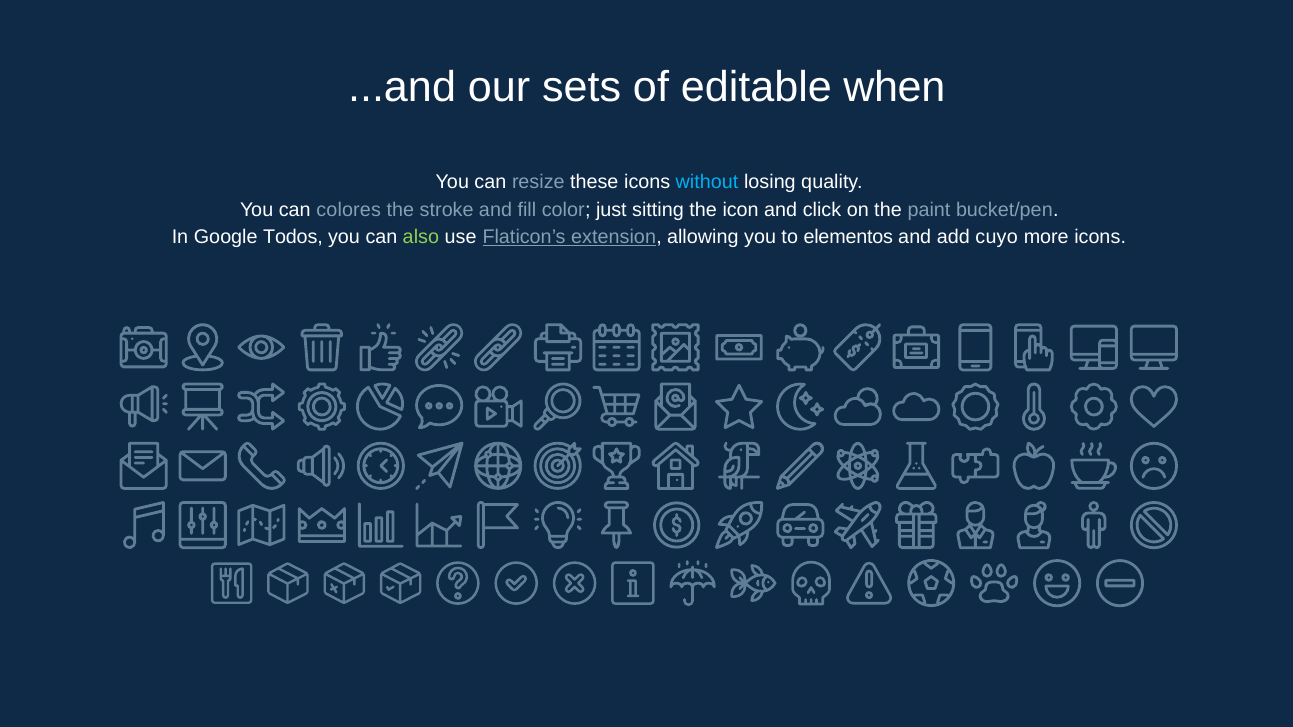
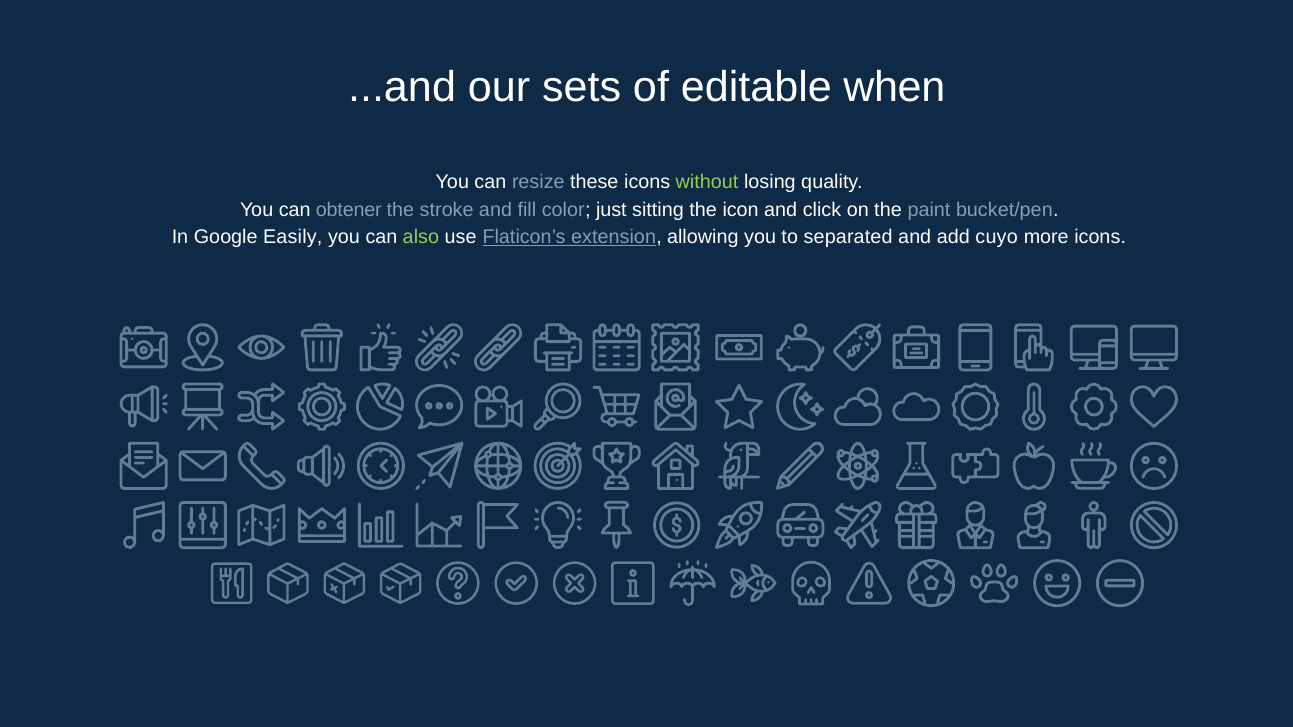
without colour: light blue -> light green
colores: colores -> obtener
Todos: Todos -> Easily
elementos: elementos -> separated
